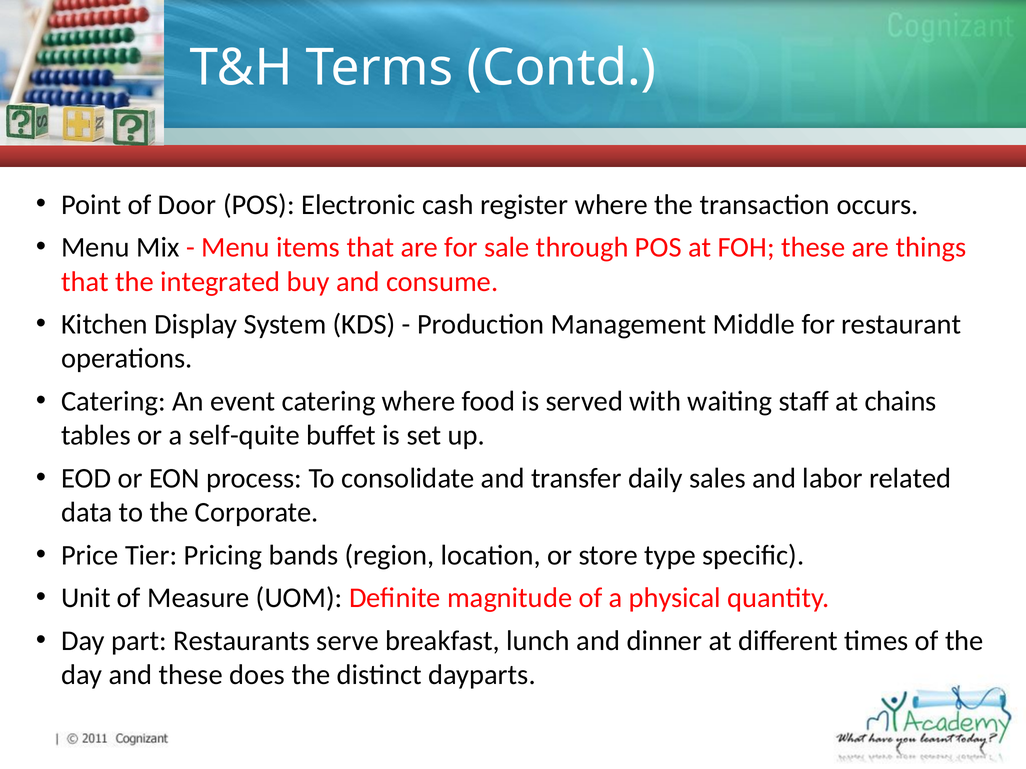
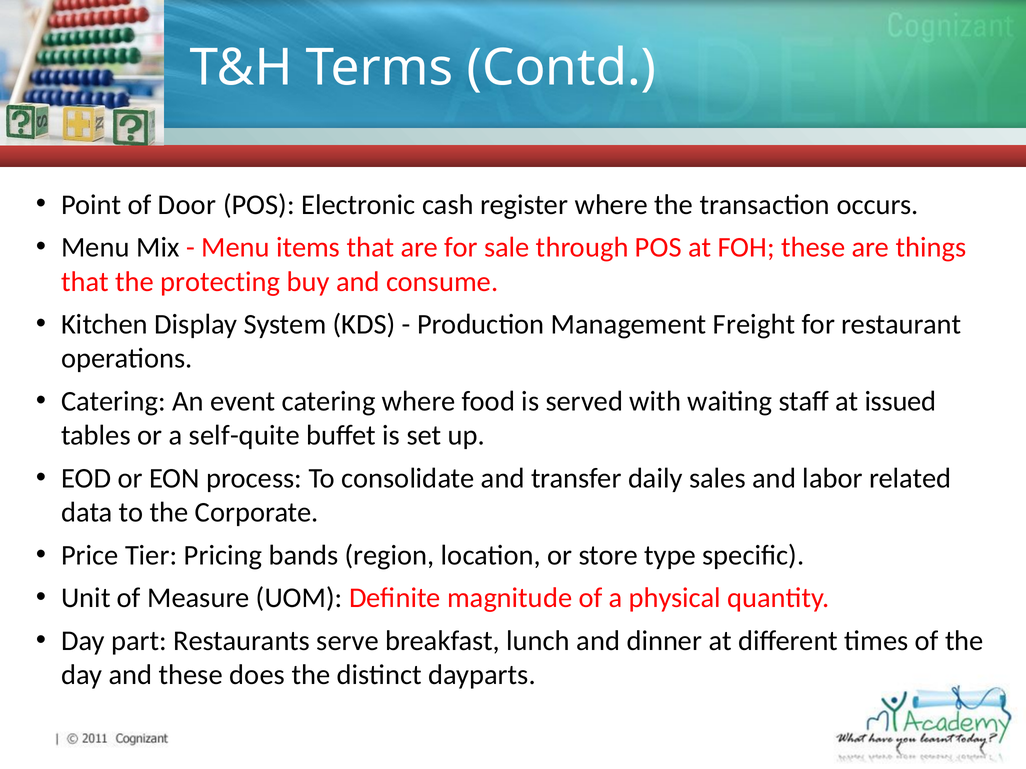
integrated: integrated -> protecting
Middle: Middle -> Freight
chains: chains -> issued
